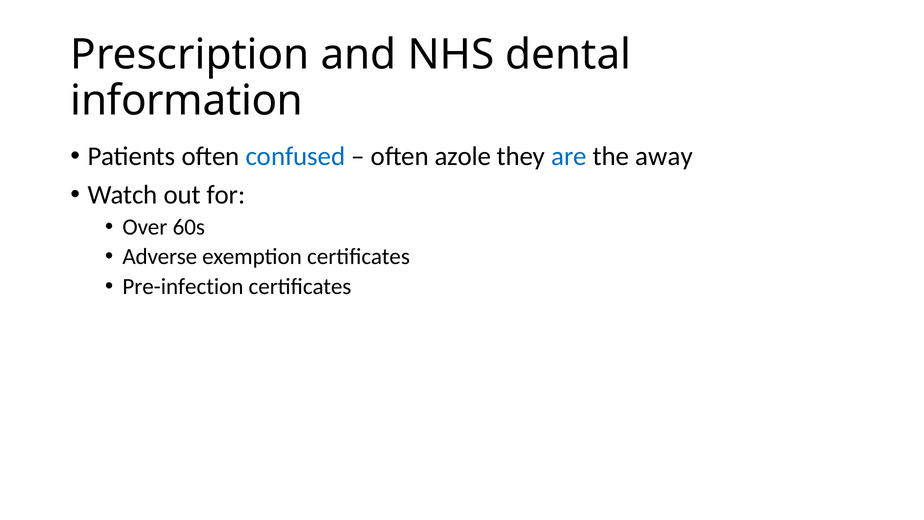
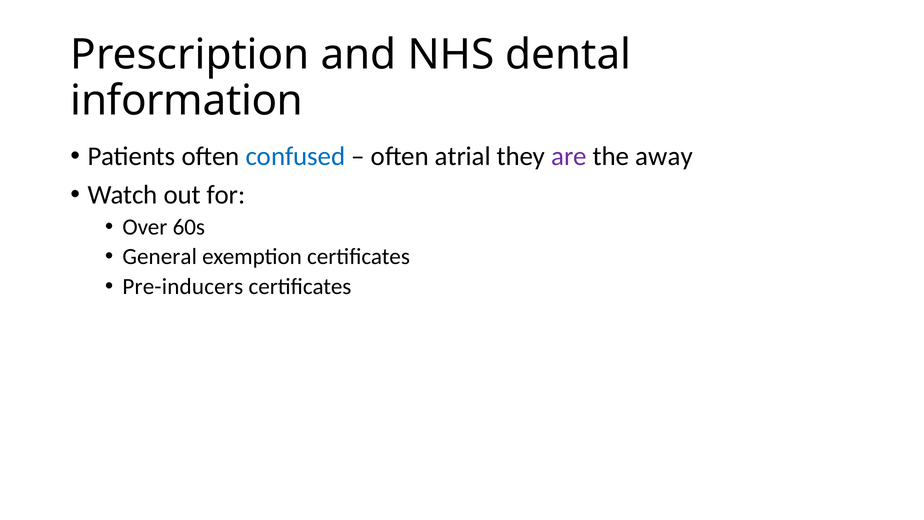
azole: azole -> atrial
are colour: blue -> purple
Adverse: Adverse -> General
Pre-infection: Pre-infection -> Pre-inducers
